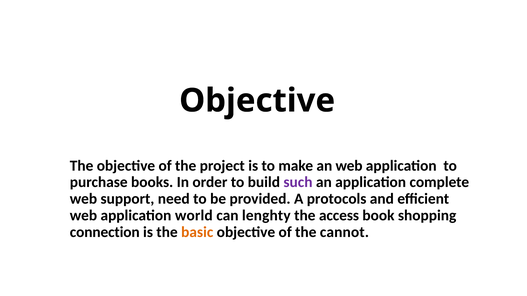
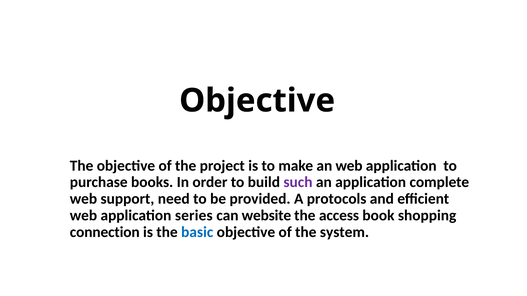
world: world -> series
lenghty: lenghty -> website
basic colour: orange -> blue
cannot: cannot -> system
